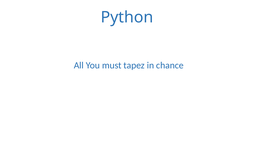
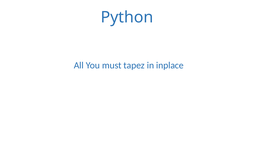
chance: chance -> inplace
